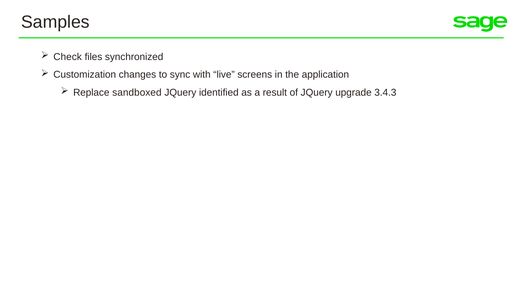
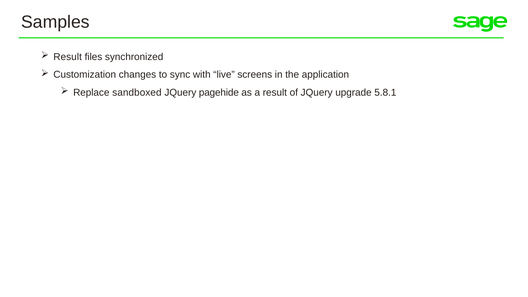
Check at (68, 57): Check -> Result
identified: identified -> pagehide
3.4.3: 3.4.3 -> 5.8.1
